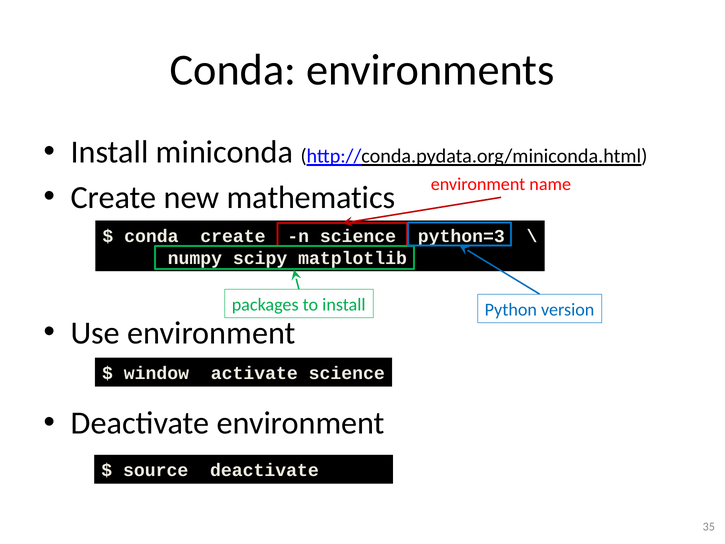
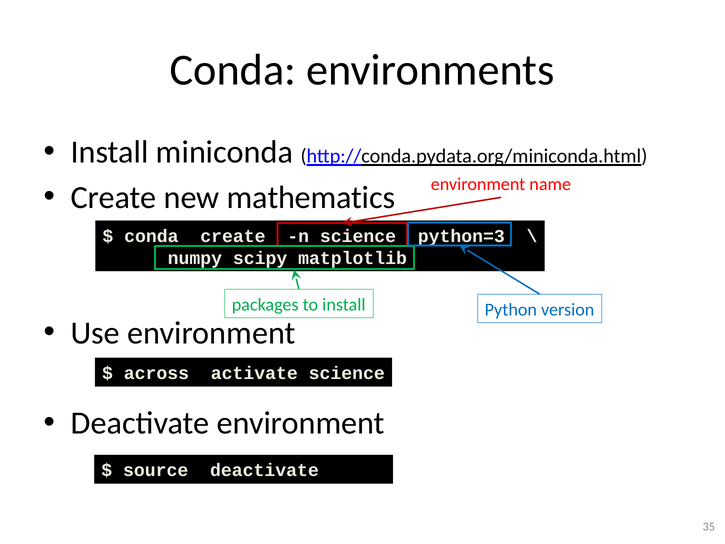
window: window -> across
